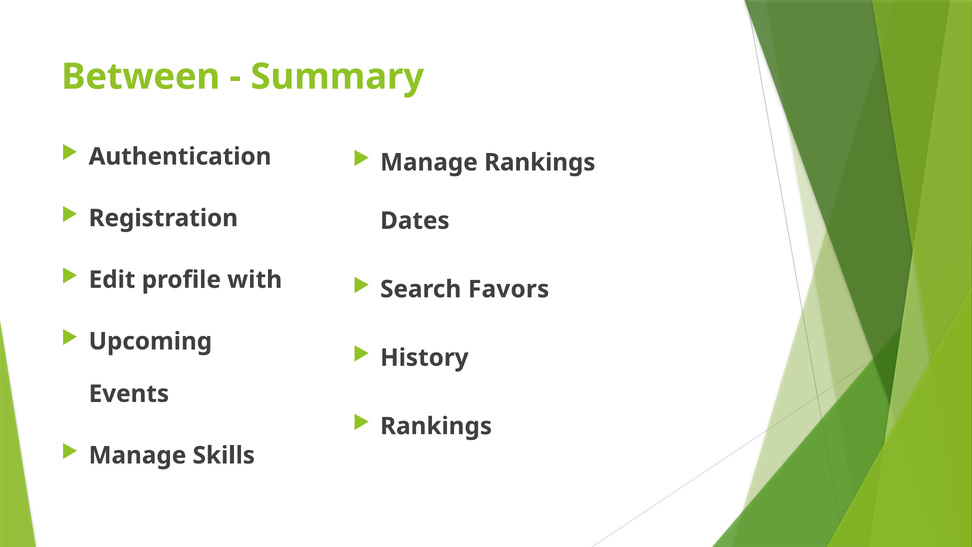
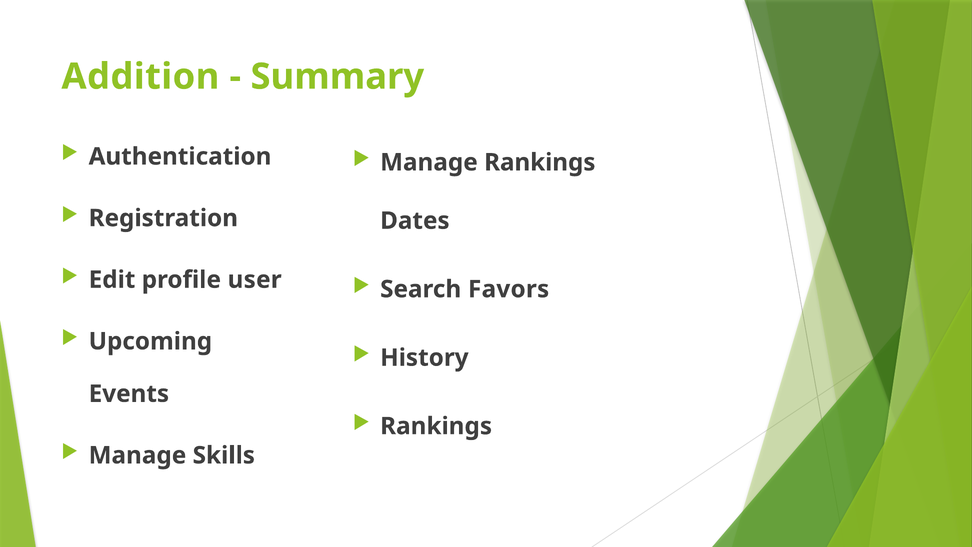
Between: Between -> Addition
with: with -> user
